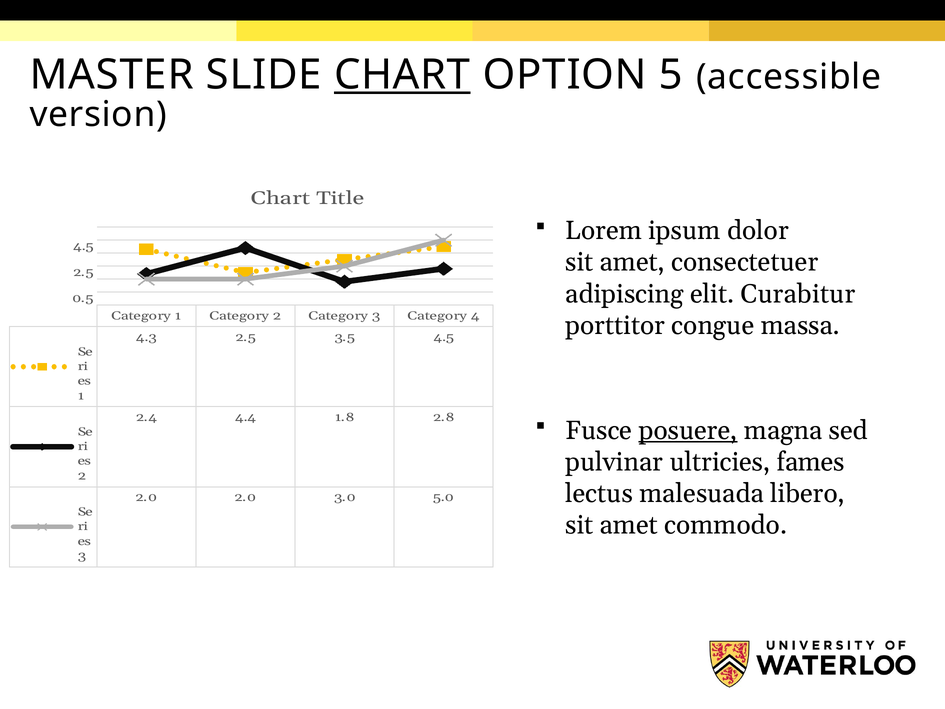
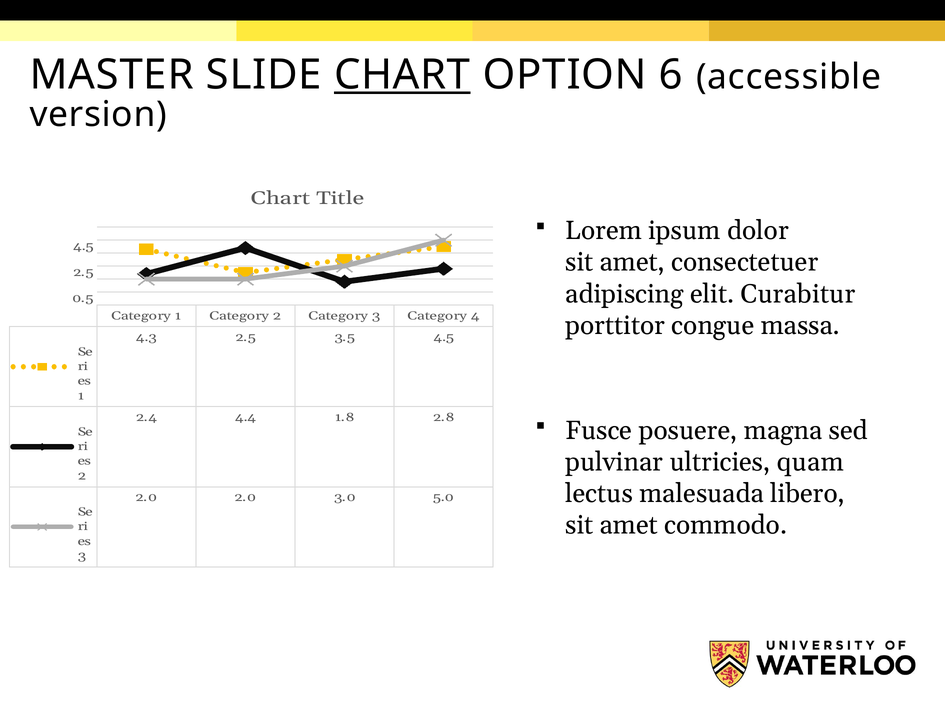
5: 5 -> 6
posuere underline: present -> none
fames: fames -> quam
